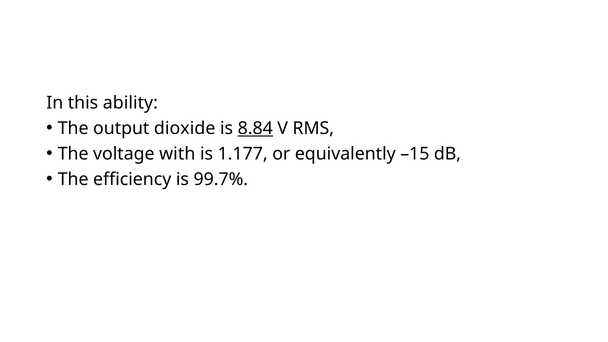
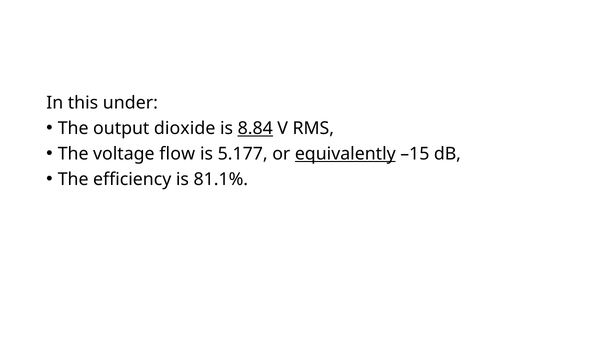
ability: ability -> under
with: with -> flow
1.177: 1.177 -> 5.177
equivalently underline: none -> present
99.7%: 99.7% -> 81.1%
